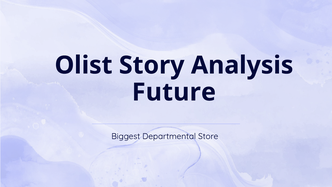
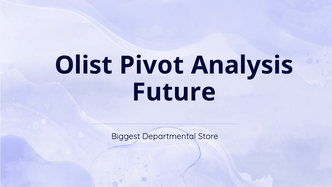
Story: Story -> Pivot
